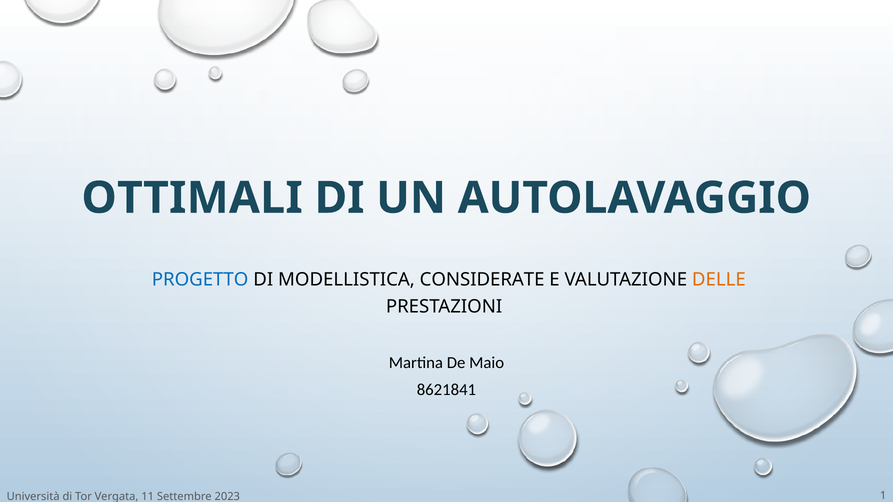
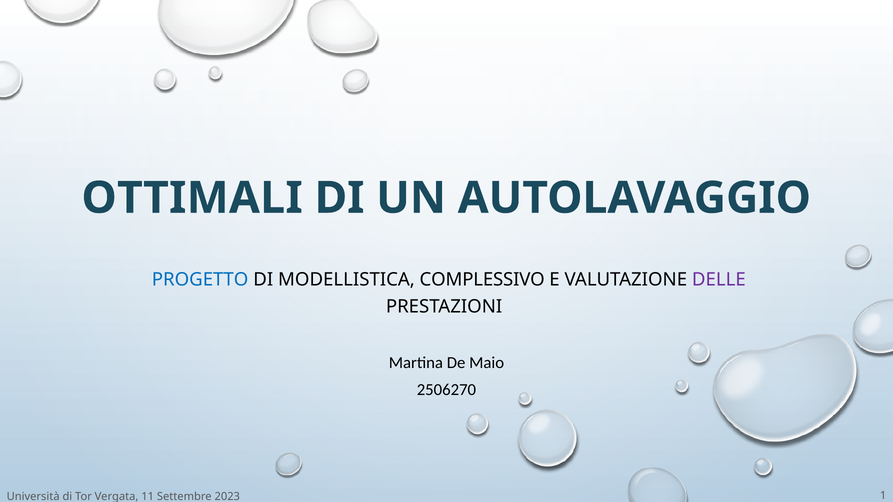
CONSIDERATE: CONSIDERATE -> COMPLESSIVO
DELLE colour: orange -> purple
8621841: 8621841 -> 2506270
